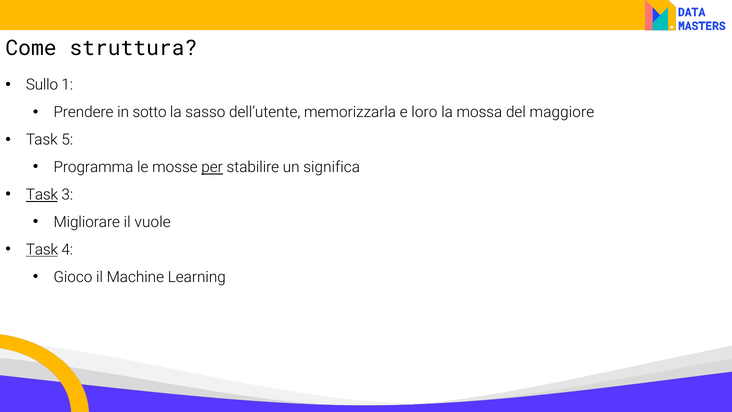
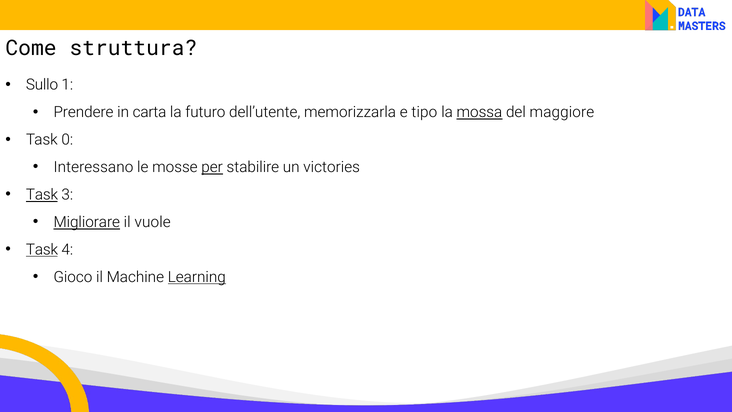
sotto: sotto -> carta
sasso: sasso -> futuro
loro: loro -> tipo
mossa underline: none -> present
5: 5 -> 0
Programma: Programma -> Interessano
significa: significa -> victories
Migliorare underline: none -> present
Learning underline: none -> present
